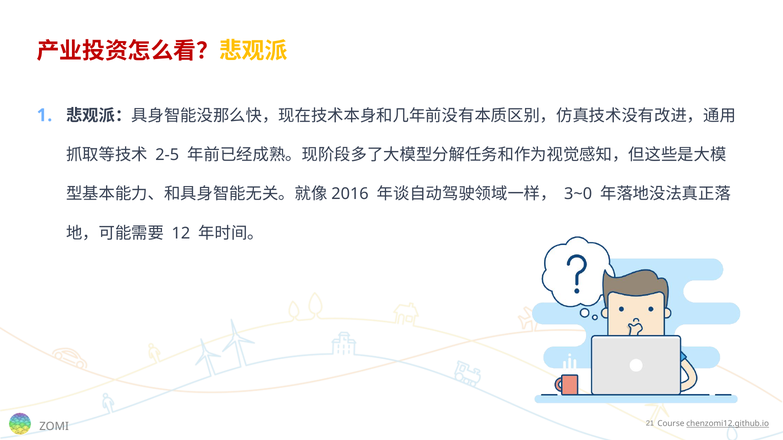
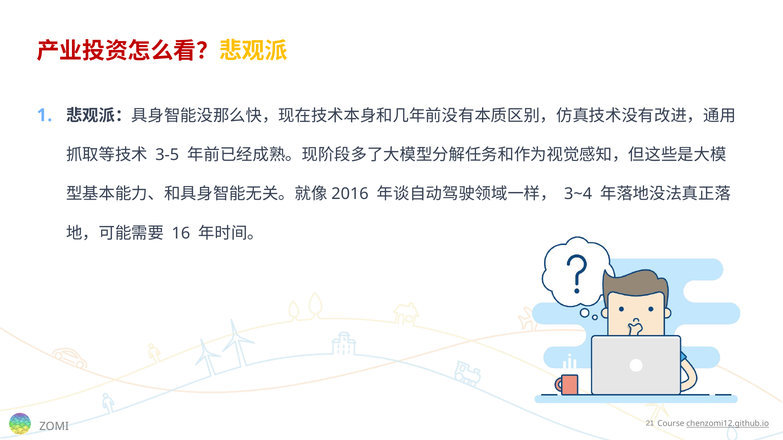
2-5: 2-5 -> 3-5
3~0: 3~0 -> 3~4
12: 12 -> 16
